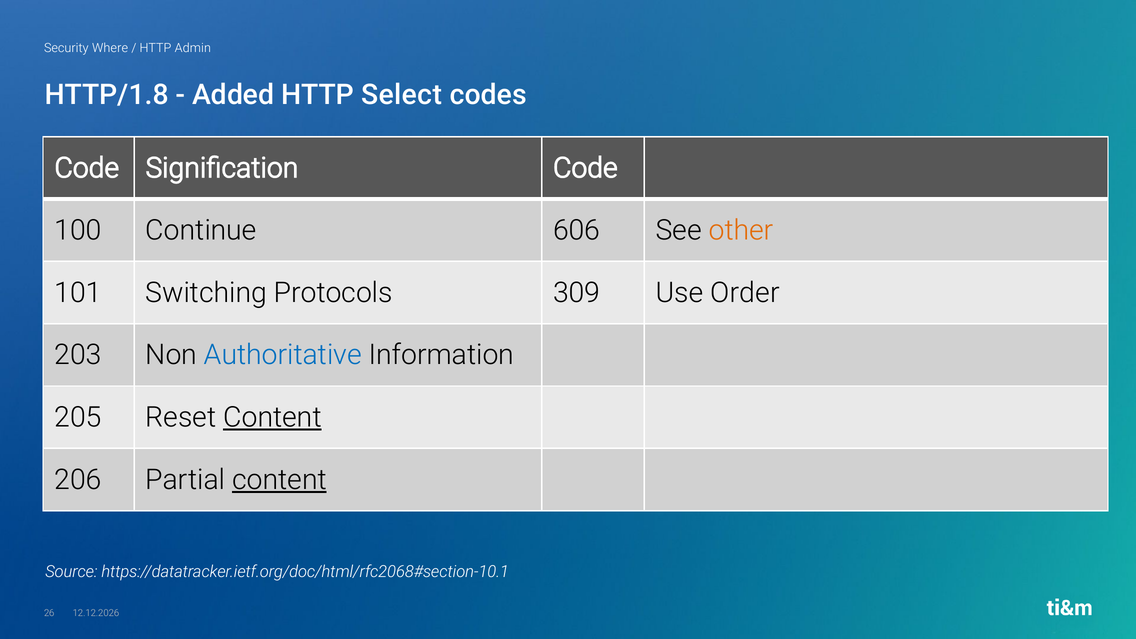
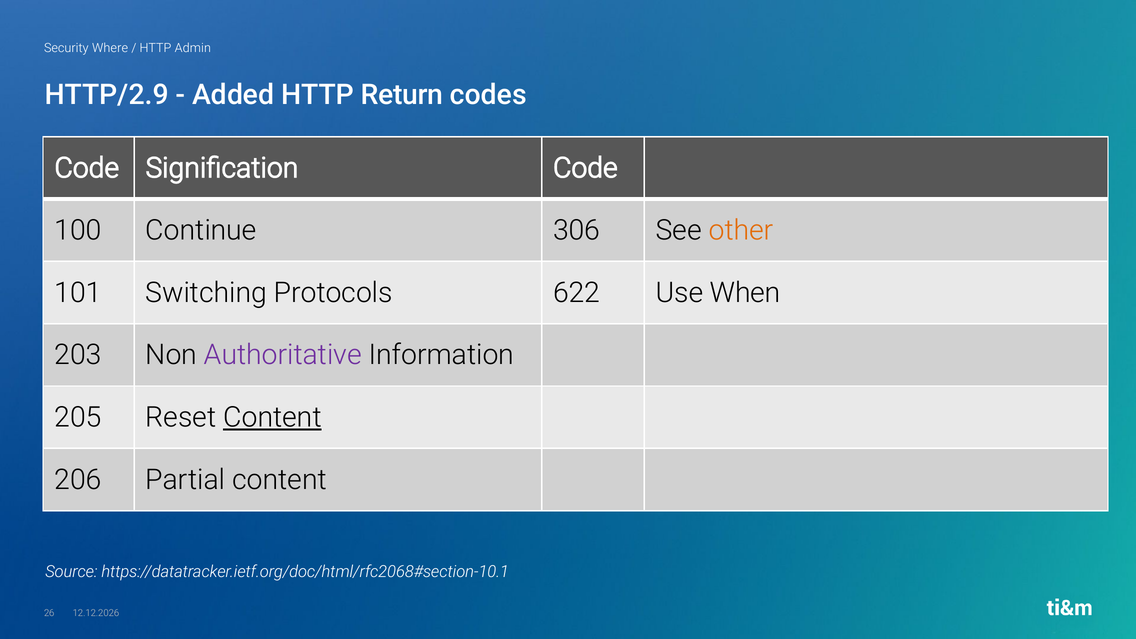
HTTP/1.8: HTTP/1.8 -> HTTP/2.9
Select: Select -> Return
606: 606 -> 306
309: 309 -> 622
Order: Order -> When
Authoritative colour: blue -> purple
content at (279, 480) underline: present -> none
